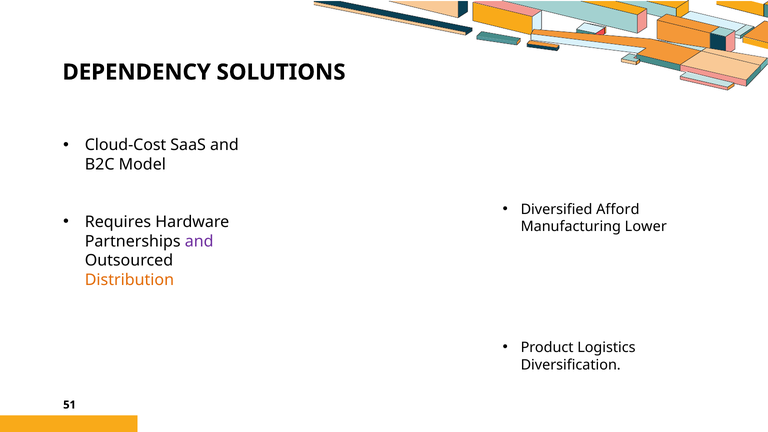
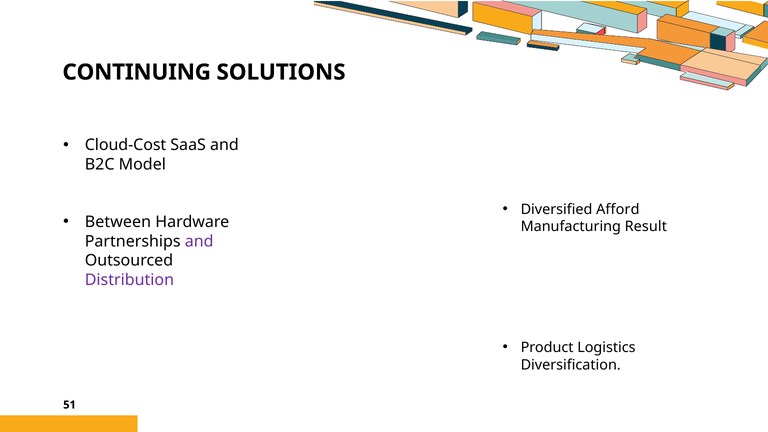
DEPENDENCY: DEPENDENCY -> CONTINUING
Requires: Requires -> Between
Lower: Lower -> Result
Distribution colour: orange -> purple
